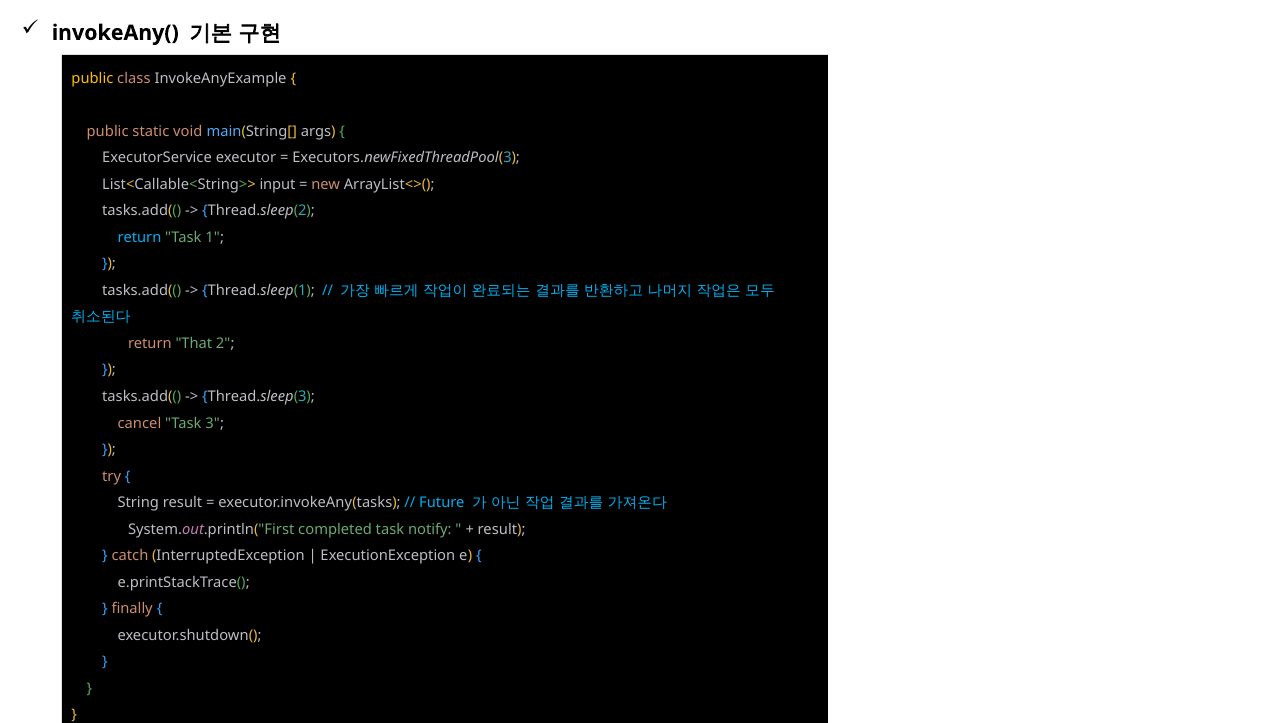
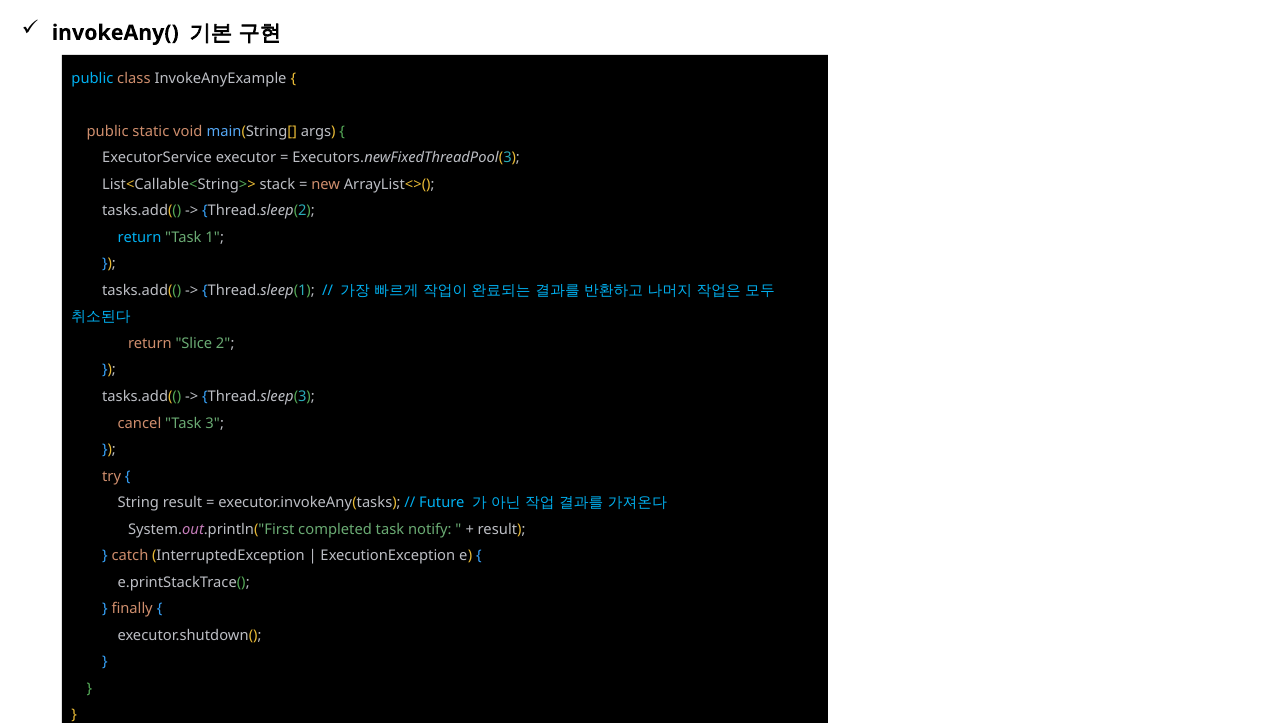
public at (92, 78) colour: yellow -> light blue
input: input -> stack
That: That -> Slice
